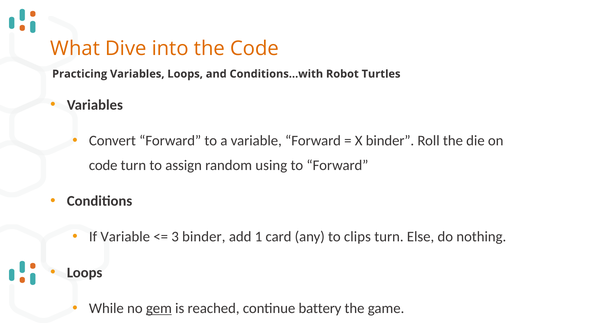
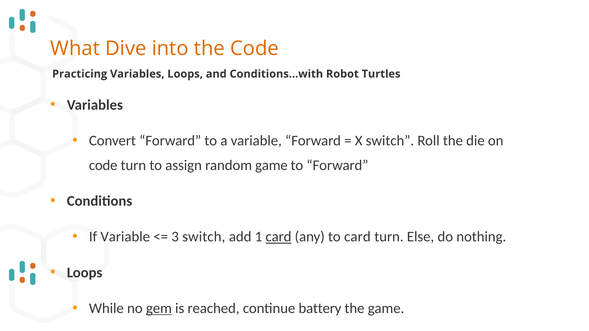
X binder: binder -> switch
random using: using -> game
3 binder: binder -> switch
card at (278, 237) underline: none -> present
to clips: clips -> card
